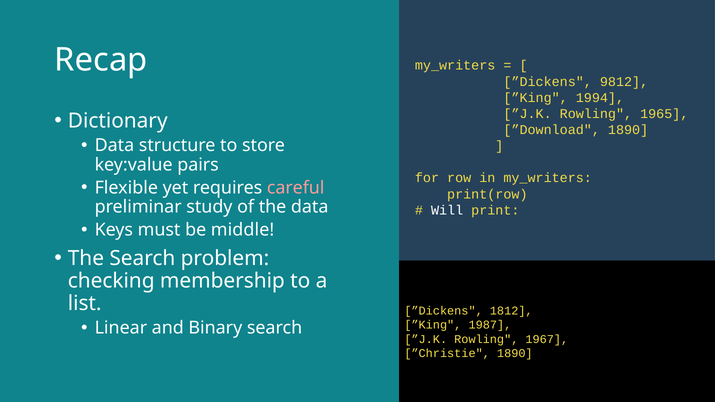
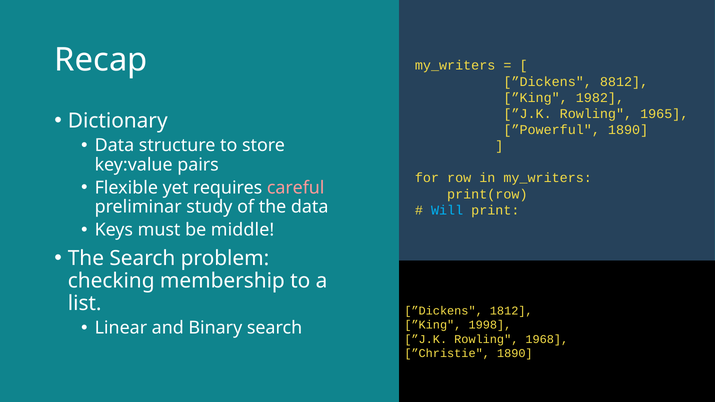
9812: 9812 -> 8812
1994: 1994 -> 1982
”Download: ”Download -> ”Powerful
Will colour: white -> light blue
1987: 1987 -> 1998
1967: 1967 -> 1968
